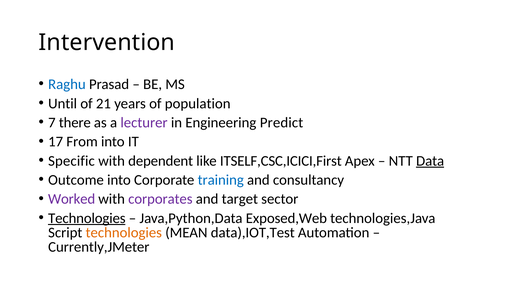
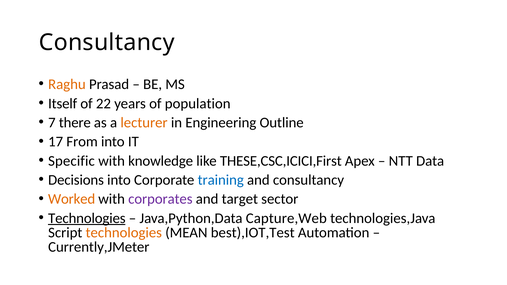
Intervention at (107, 43): Intervention -> Consultancy
Raghu colour: blue -> orange
Until: Until -> Itself
21: 21 -> 22
lecturer colour: purple -> orange
Predict: Predict -> Outline
dependent: dependent -> knowledge
ITSELF,CSC,ICICI,First: ITSELF,CSC,ICICI,First -> THESE,CSC,ICICI,First
Data underline: present -> none
Outcome: Outcome -> Decisions
Worked colour: purple -> orange
Exposed,Web: Exposed,Web -> Capture,Web
data),IOT,Test: data),IOT,Test -> best),IOT,Test
